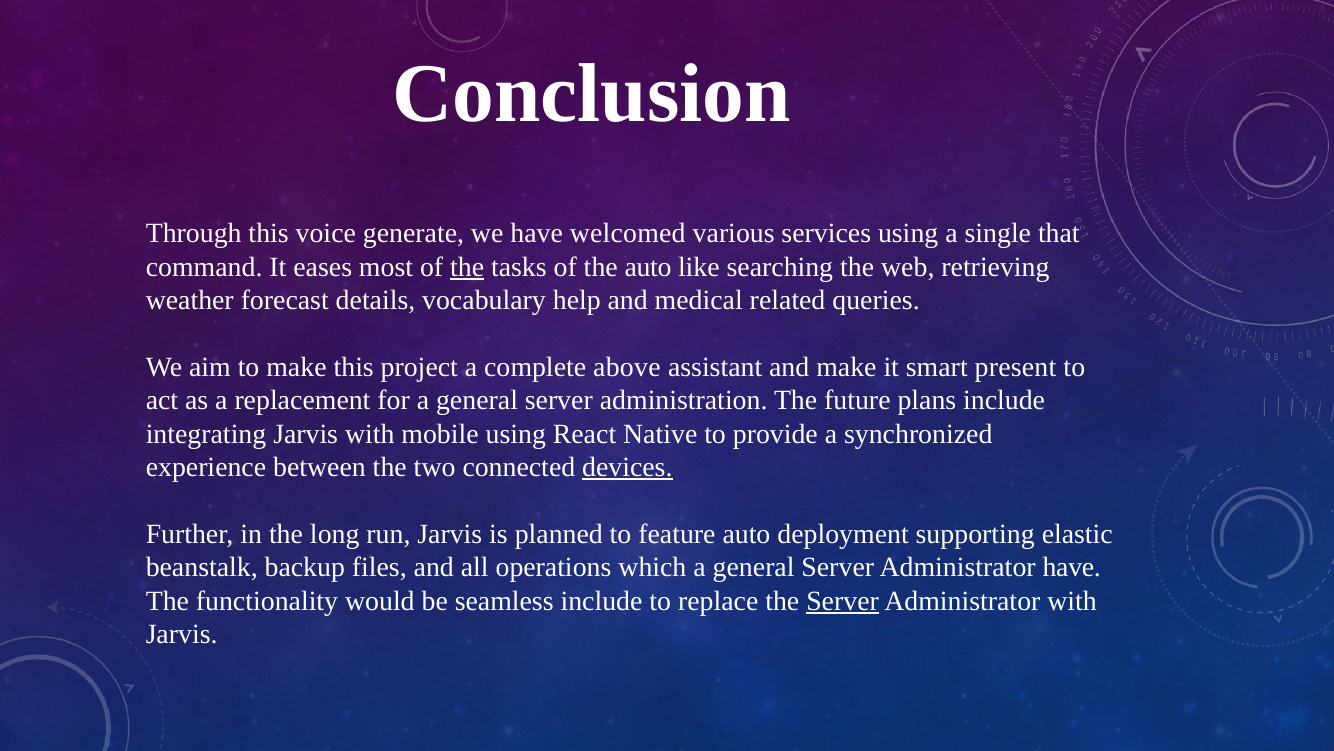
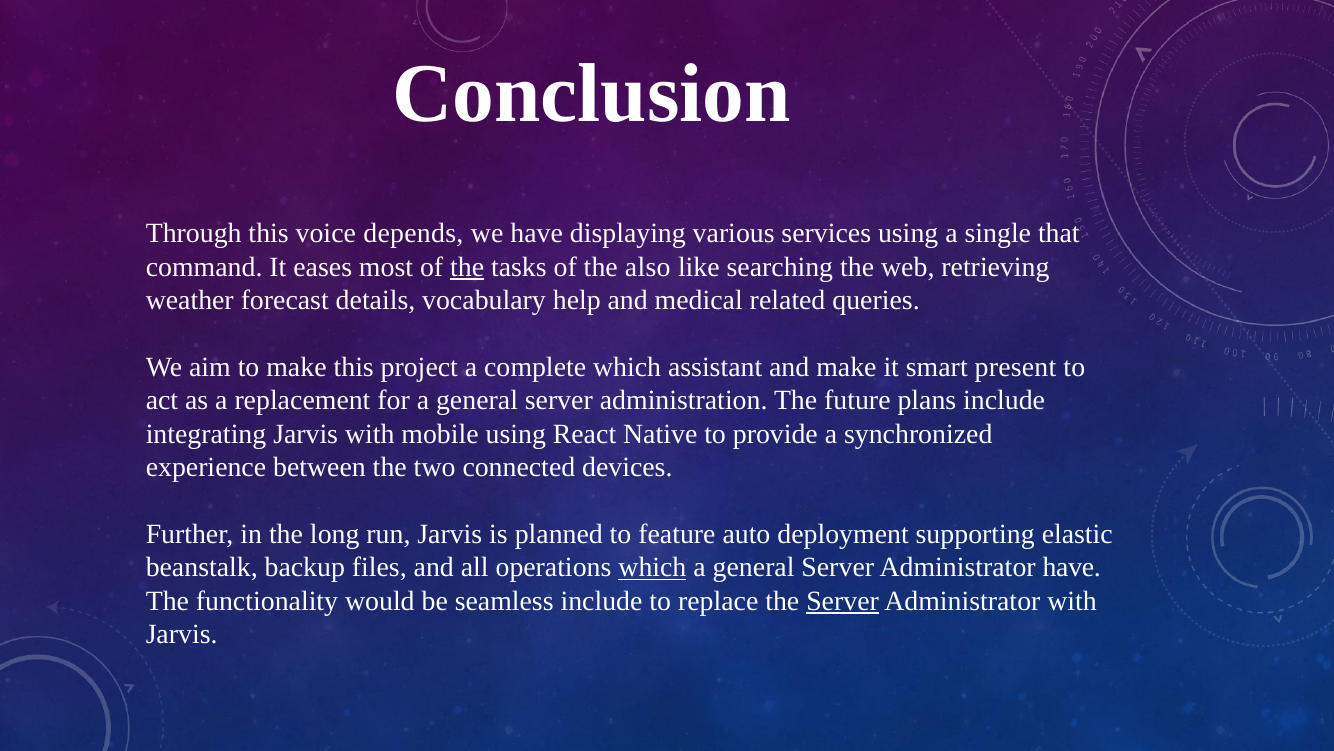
generate: generate -> depends
welcomed: welcomed -> displaying
the auto: auto -> also
complete above: above -> which
devices underline: present -> none
which at (652, 567) underline: none -> present
